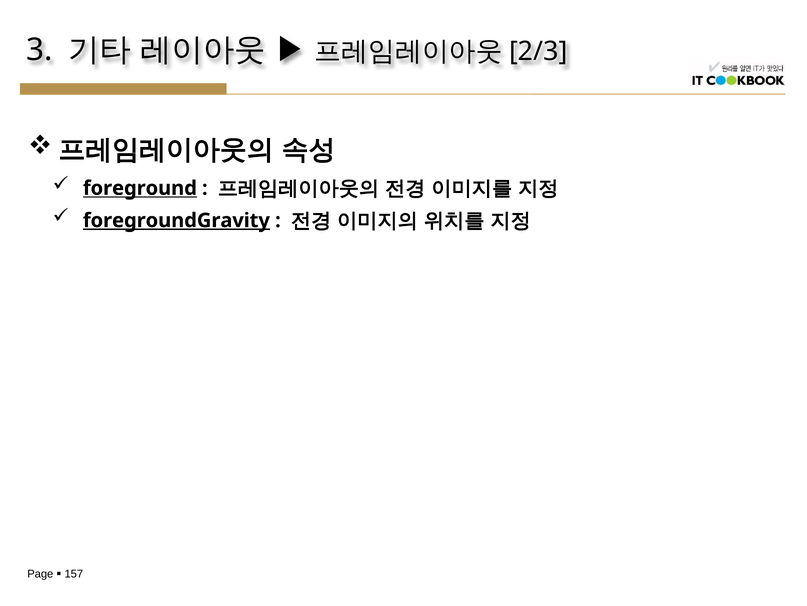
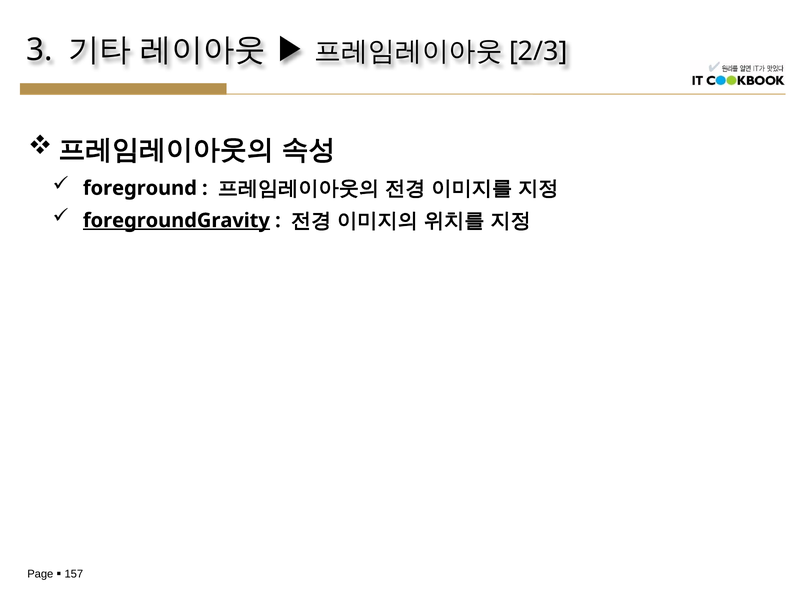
foreground underline: present -> none
